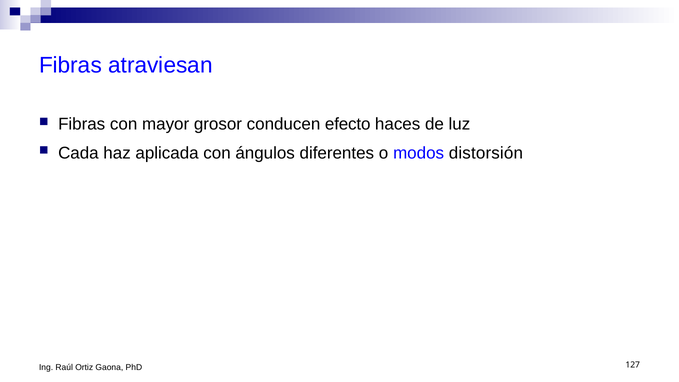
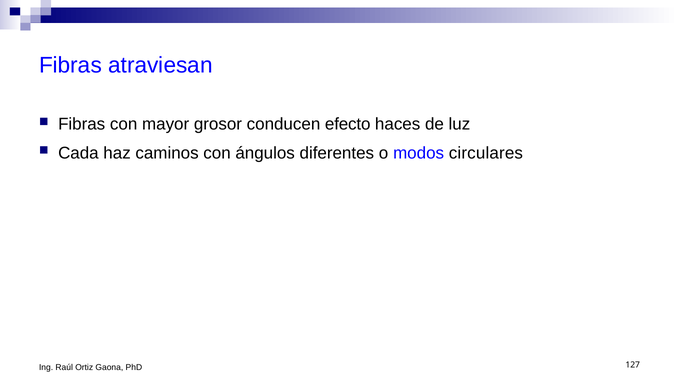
aplicada: aplicada -> caminos
distorsión: distorsión -> circulares
